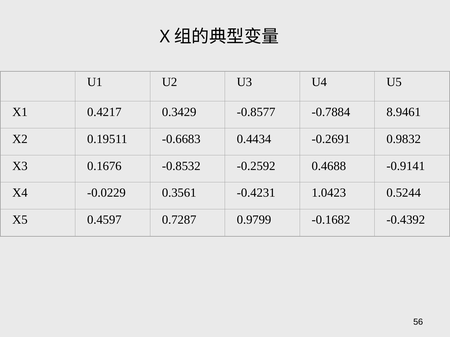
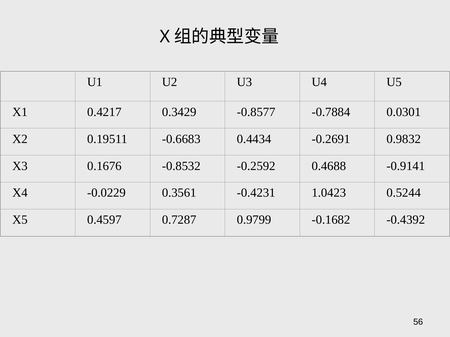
8.9461: 8.9461 -> 0.0301
